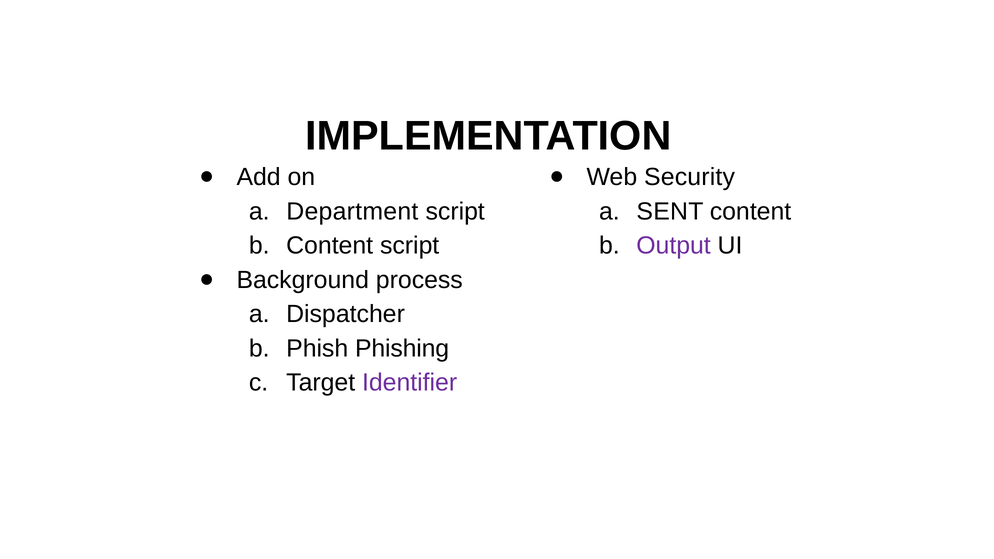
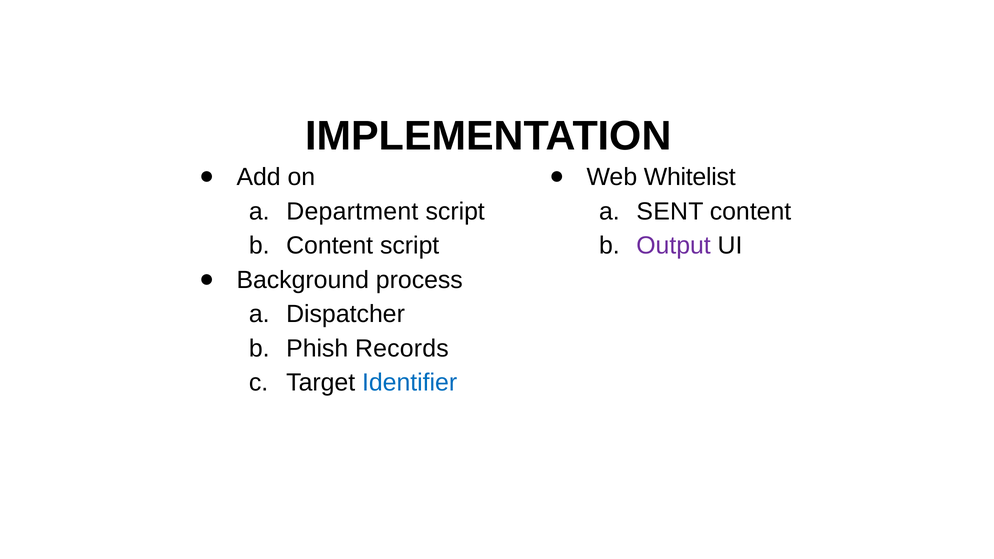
Security: Security -> Whitelist
Phishing: Phishing -> Records
Identifier colour: purple -> blue
